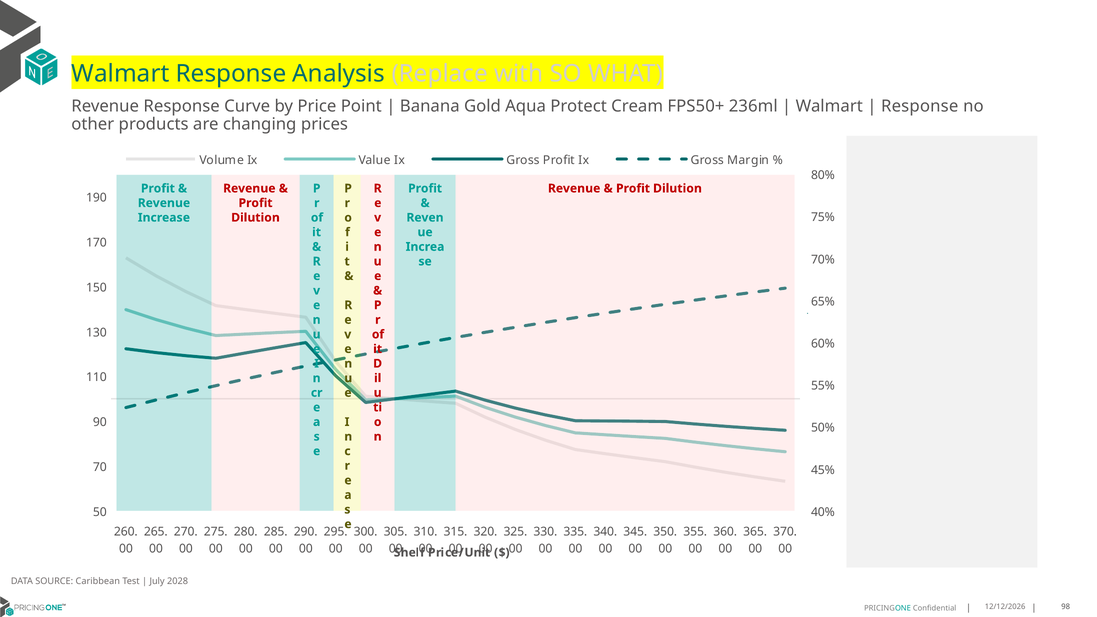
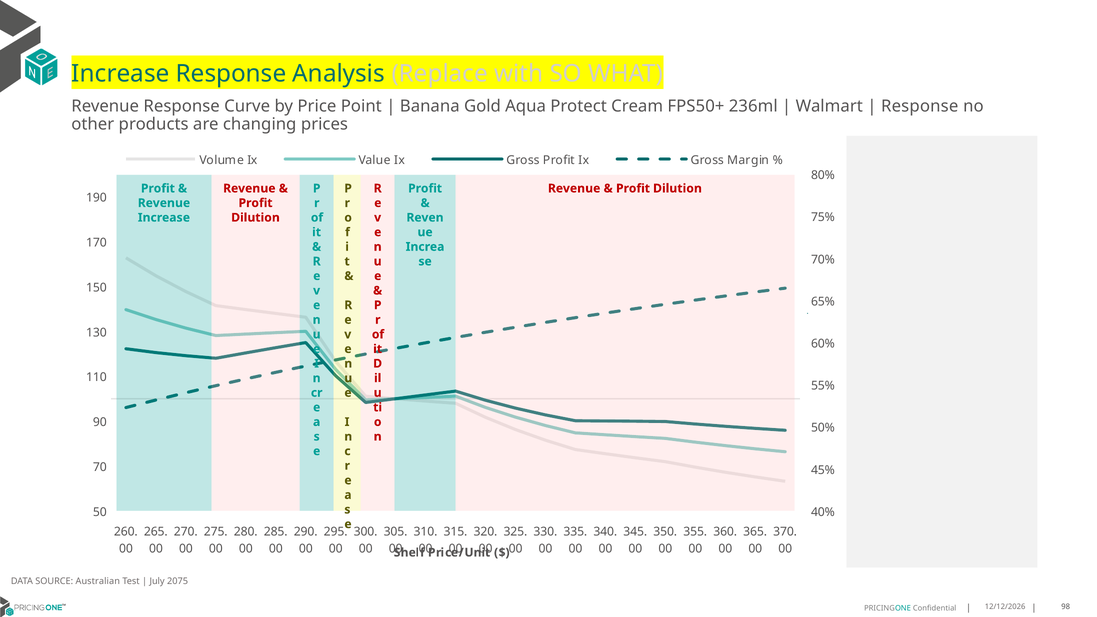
Walmart at (120, 74): Walmart -> Increase
Caribbean: Caribbean -> Australian
2028: 2028 -> 2075
